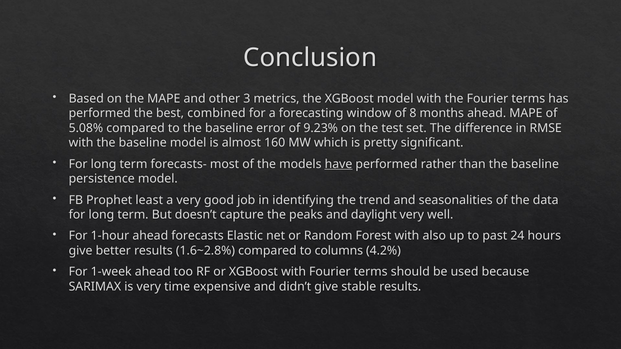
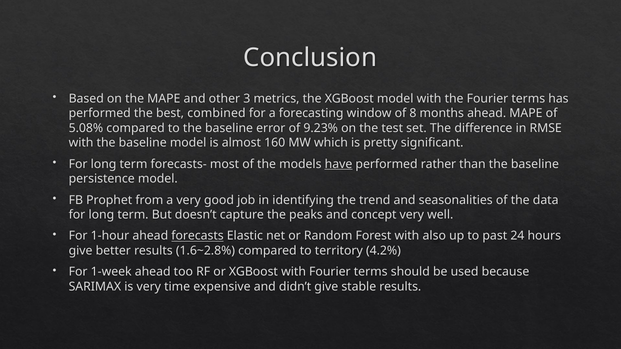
least: least -> from
daylight: daylight -> concept
forecasts underline: none -> present
columns: columns -> territory
